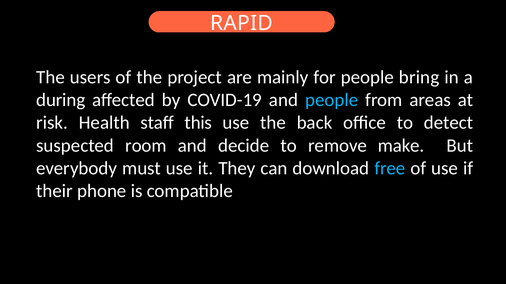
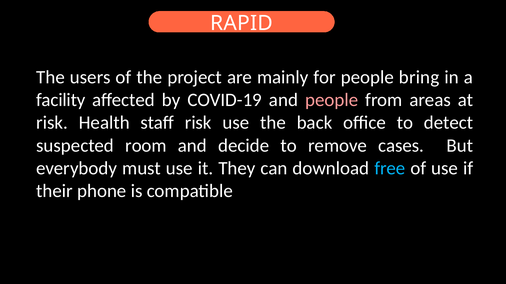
during: during -> facility
people at (332, 100) colour: light blue -> pink
staff this: this -> risk
make: make -> cases
